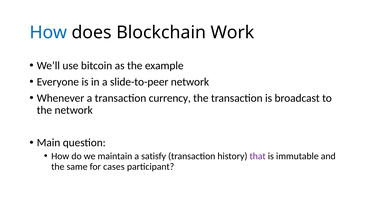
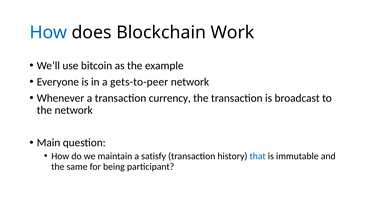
slide-to-peer: slide-to-peer -> gets-to-peer
that colour: purple -> blue
cases: cases -> being
